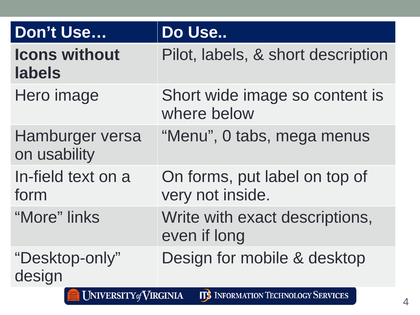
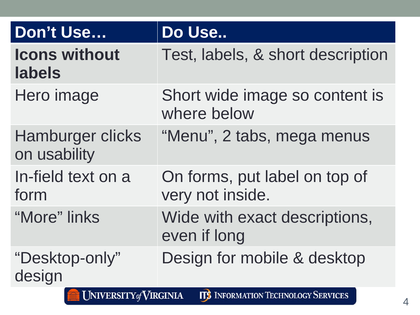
Pilot: Pilot -> Test
versa: versa -> clicks
0: 0 -> 2
links Write: Write -> Wide
